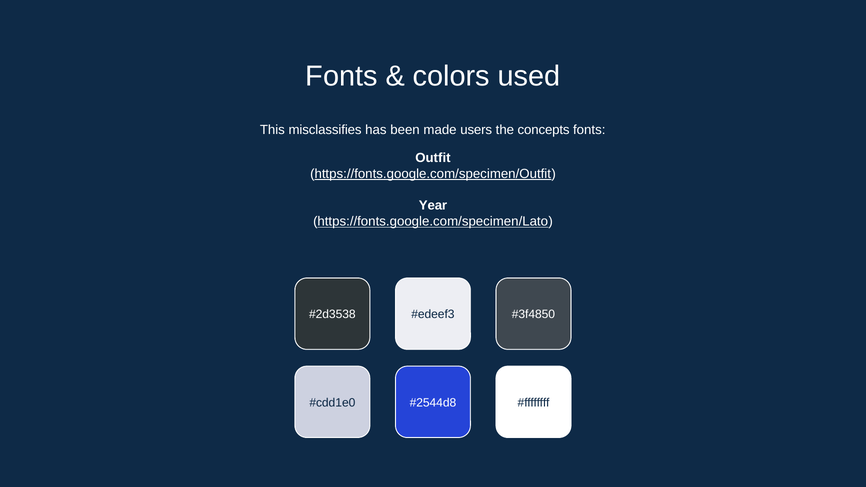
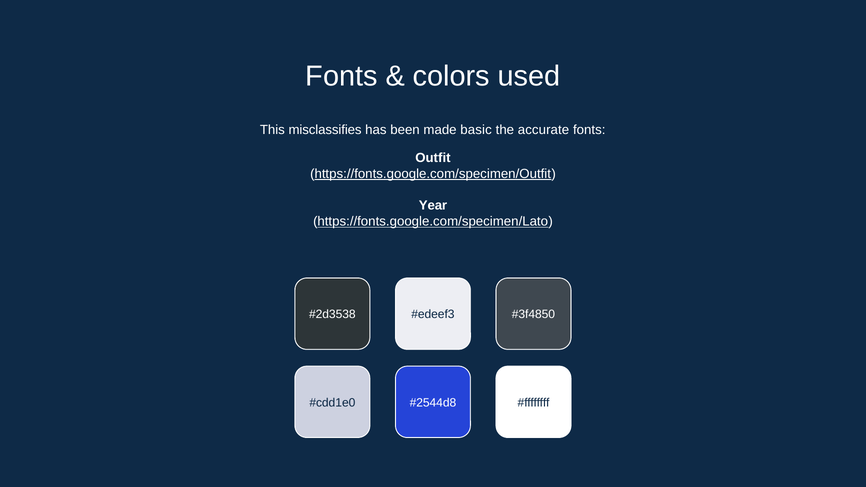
users: users -> basic
concepts: concepts -> accurate
